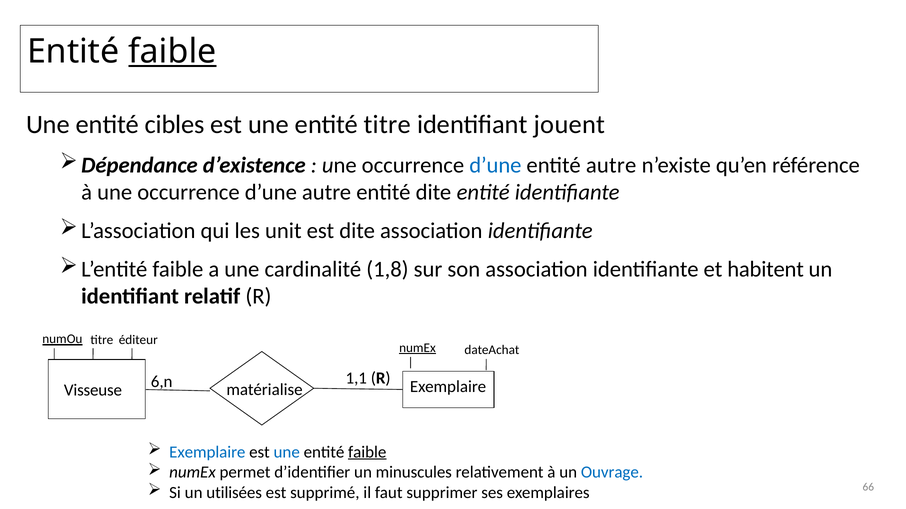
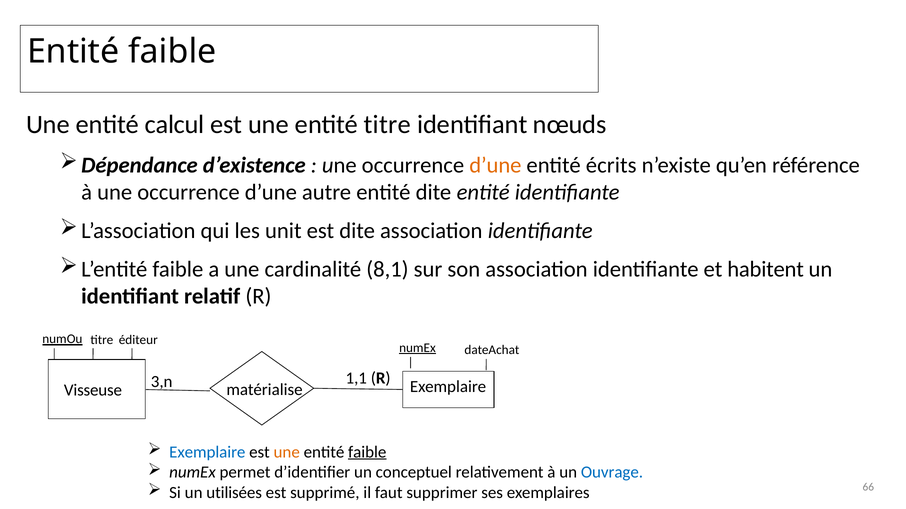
faible at (172, 52) underline: present -> none
cibles: cibles -> calcul
jouent: jouent -> nœuds
d’une at (495, 165) colour: blue -> orange
entité autre: autre -> écrits
1,8: 1,8 -> 8,1
6,n: 6,n -> 3,n
une at (287, 452) colour: blue -> orange
minuscules: minuscules -> conceptuel
